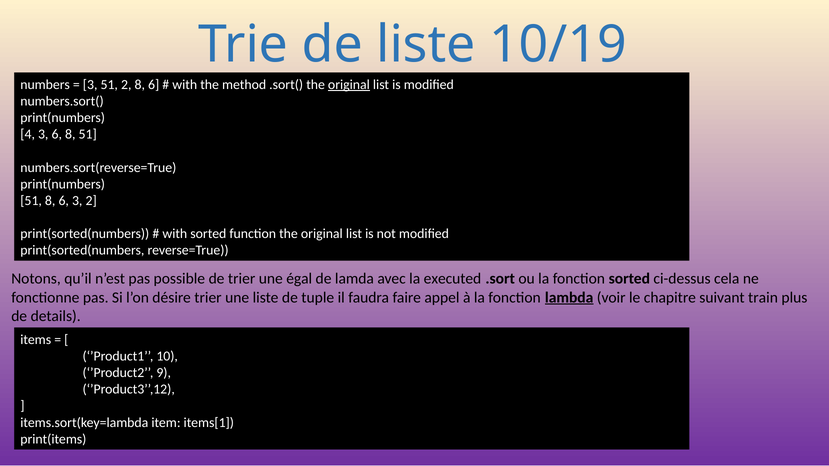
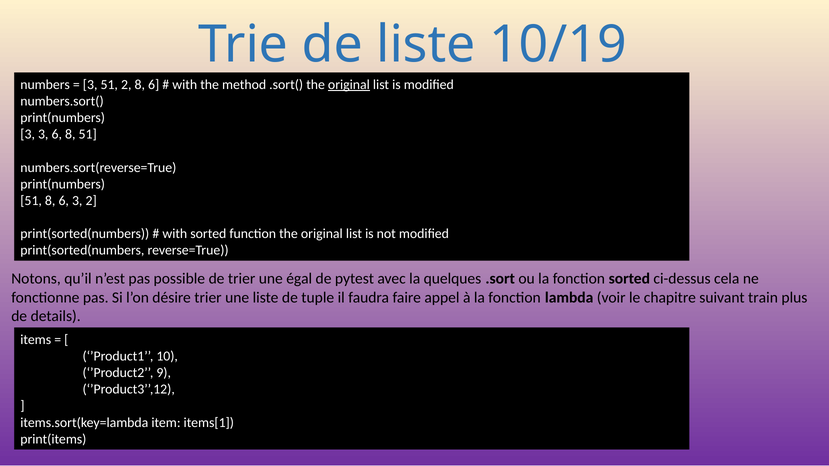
4 at (28, 134): 4 -> 3
lamda: lamda -> pytest
executed: executed -> quelques
lambda underline: present -> none
